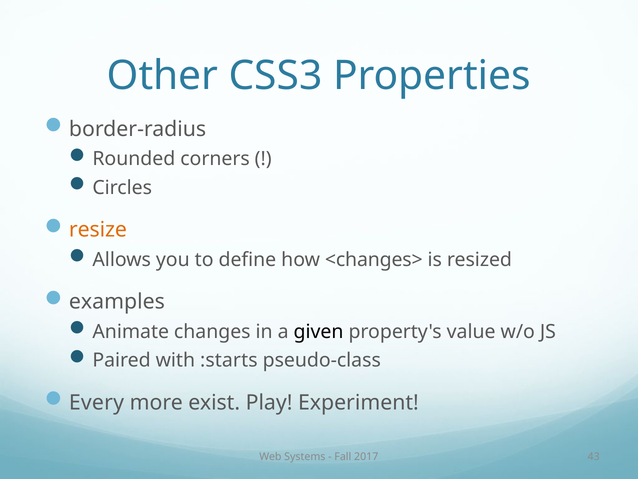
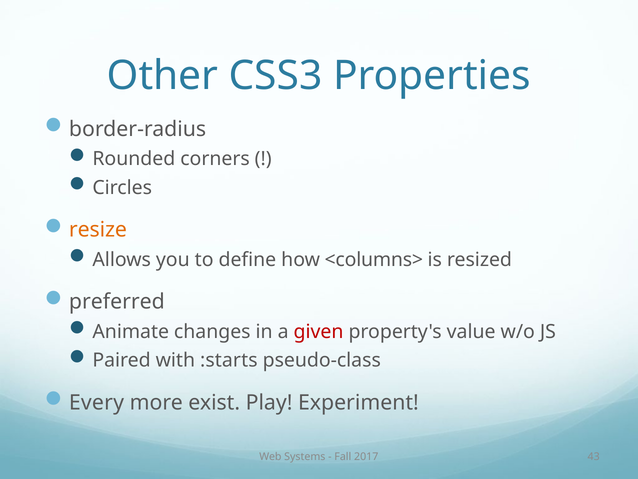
<changes>: <changes> -> <columns>
examples: examples -> preferred
given colour: black -> red
